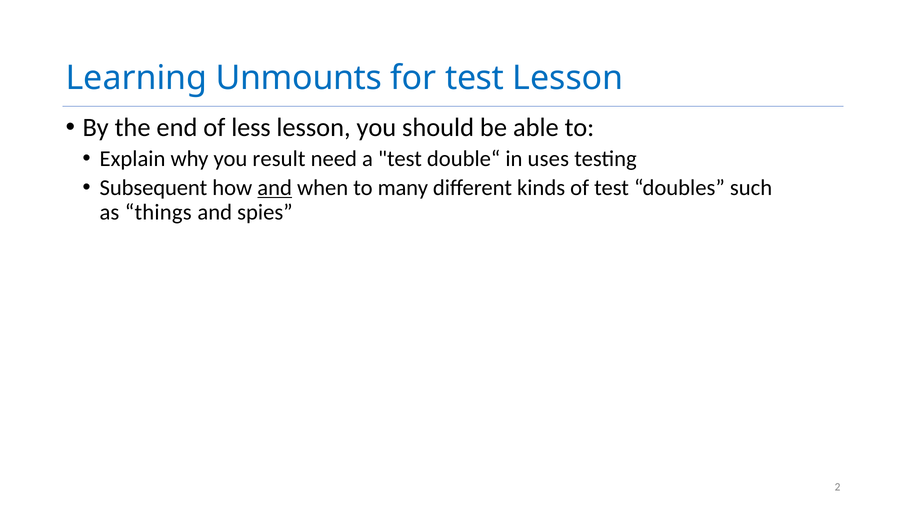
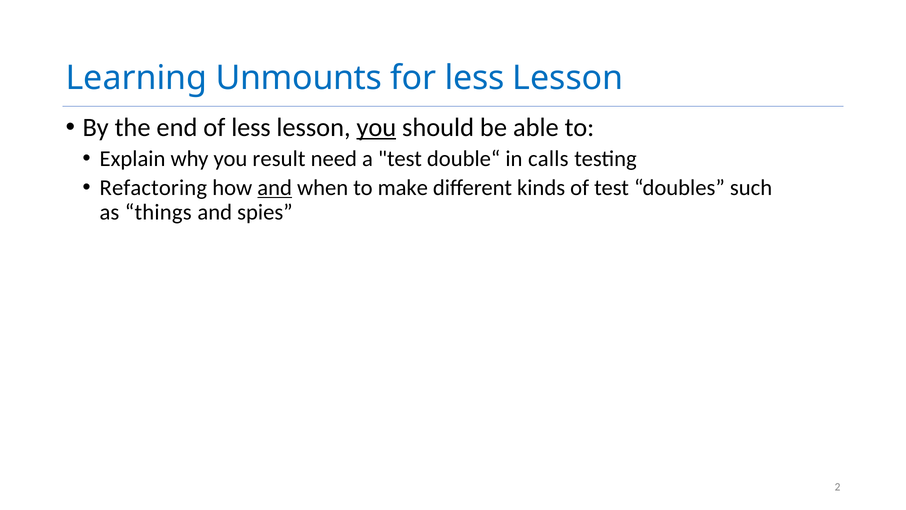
for test: test -> less
you at (376, 127) underline: none -> present
uses: uses -> calls
Subsequent: Subsequent -> Refactoring
many: many -> make
